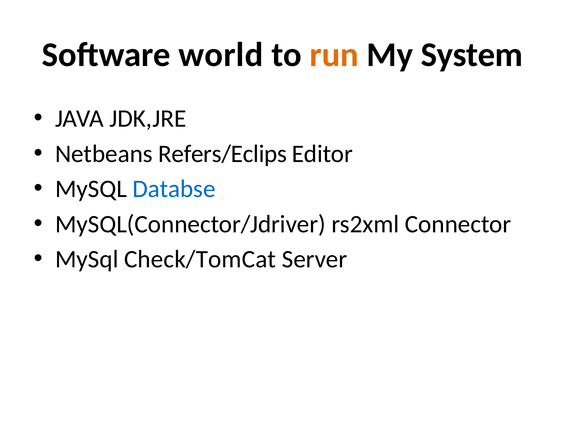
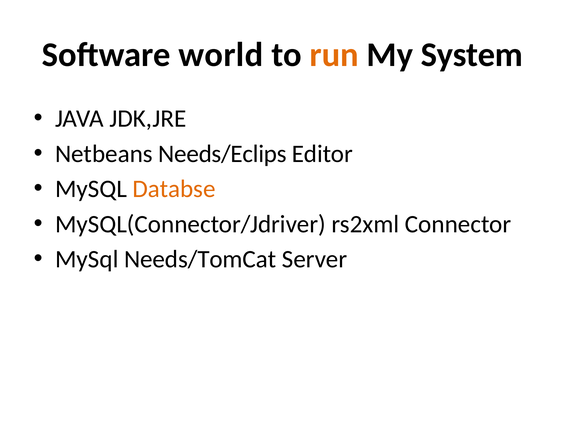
Refers/Eclips: Refers/Eclips -> Needs/Eclips
Databse colour: blue -> orange
Check/TomCat: Check/TomCat -> Needs/TomCat
